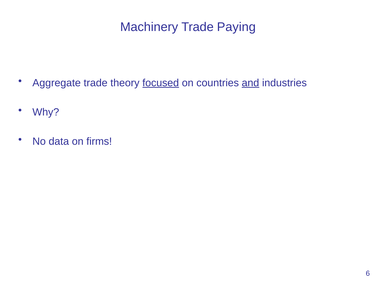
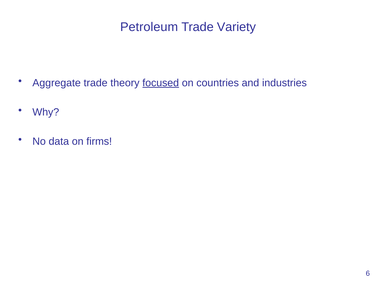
Machinery: Machinery -> Petroleum
Paying: Paying -> Variety
and underline: present -> none
